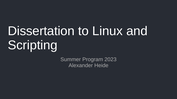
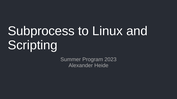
Dissertation: Dissertation -> Subprocess
